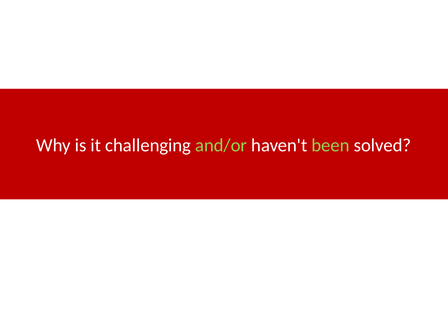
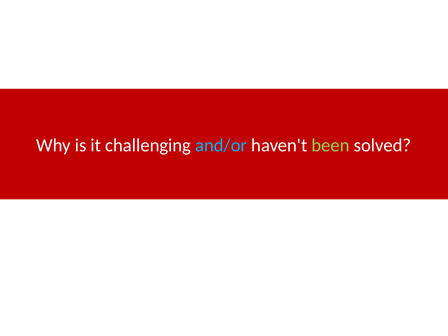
and/or colour: light green -> light blue
